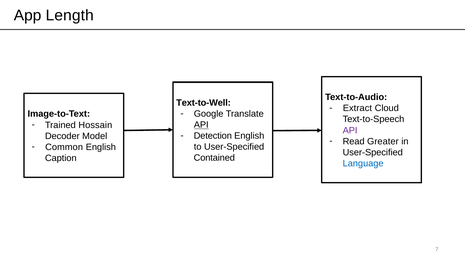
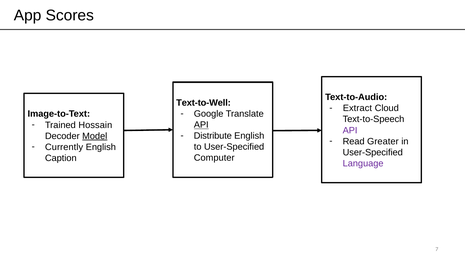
Length: Length -> Scores
Detection: Detection -> Distribute
Model underline: none -> present
Common: Common -> Currently
Contained: Contained -> Computer
Language colour: blue -> purple
